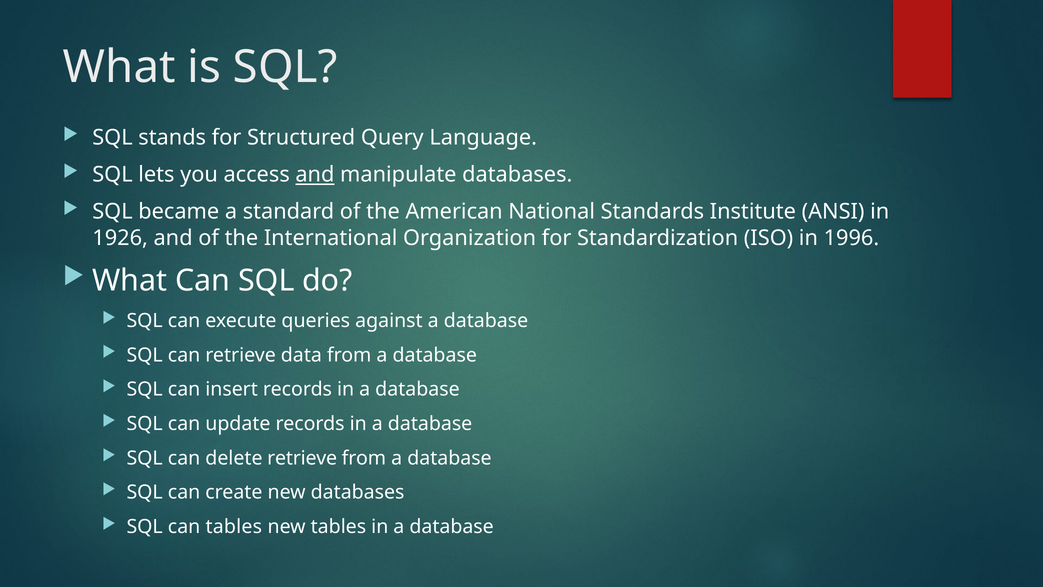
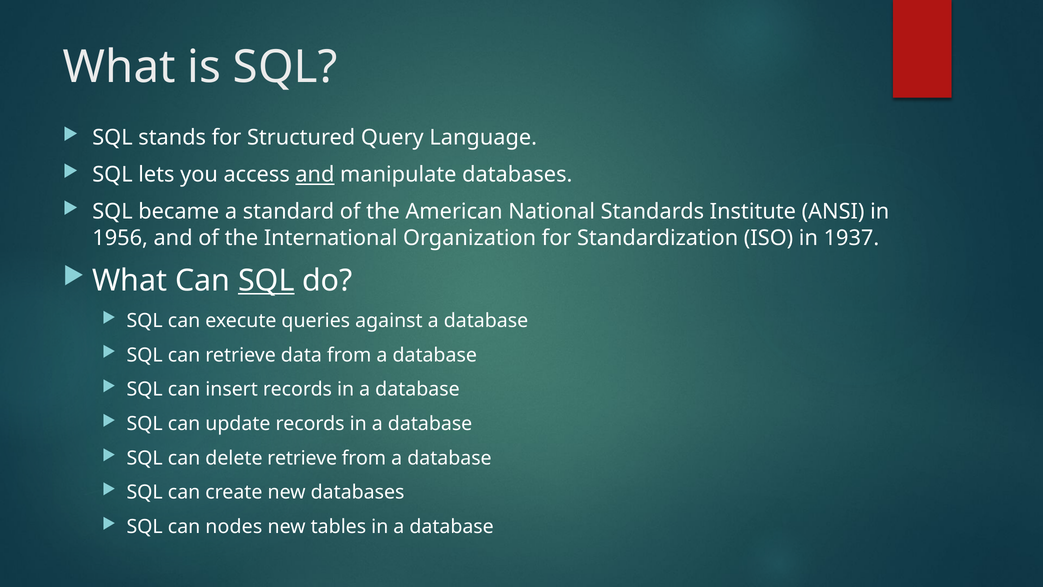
1926: 1926 -> 1956
1996: 1996 -> 1937
SQL at (266, 280) underline: none -> present
can tables: tables -> nodes
